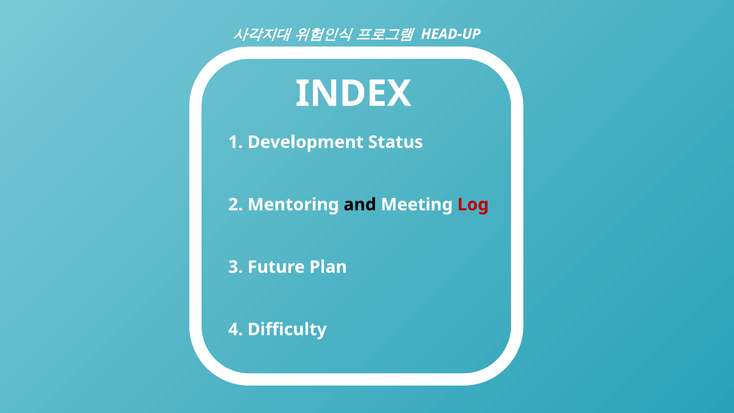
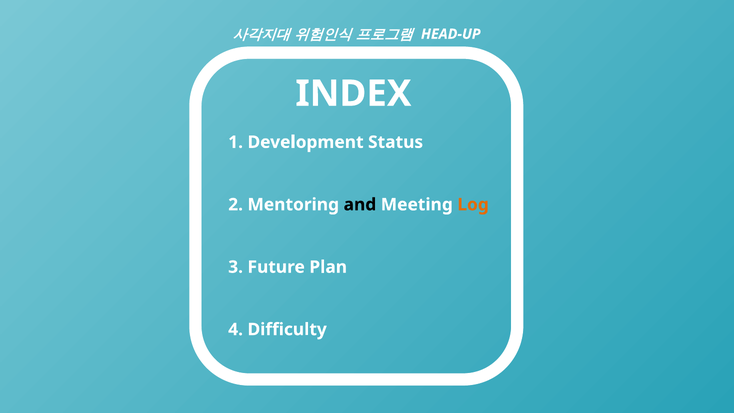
Log colour: red -> orange
